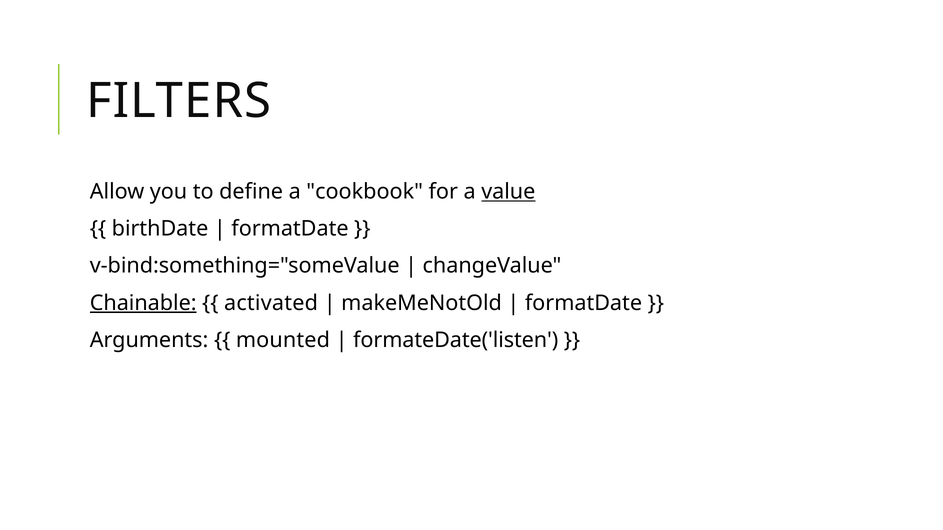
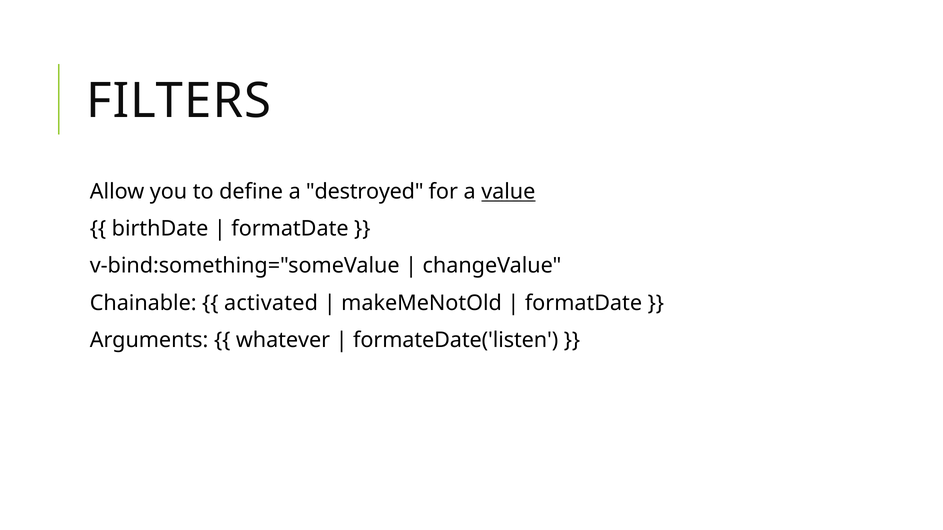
cookbook: cookbook -> destroyed
Chainable underline: present -> none
mounted: mounted -> whatever
